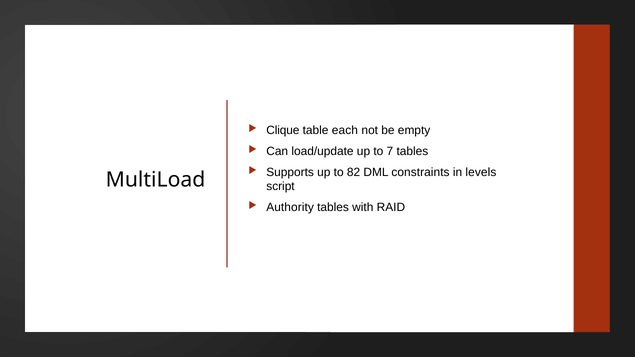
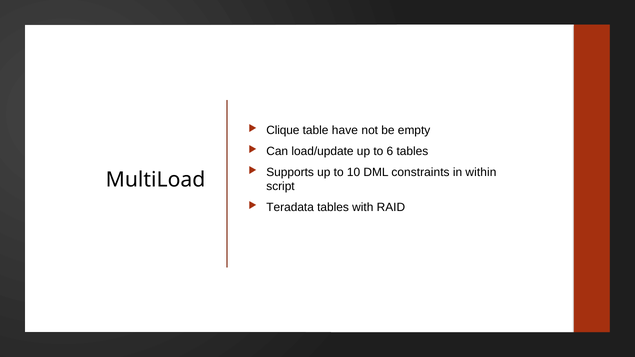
each: each -> have
7: 7 -> 6
82: 82 -> 10
levels: levels -> within
Authority: Authority -> Teradata
